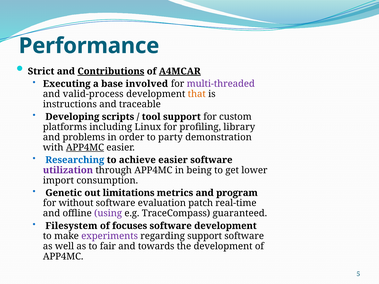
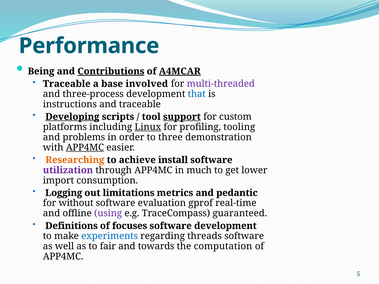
Strict: Strict -> Being
Executing at (67, 84): Executing -> Traceable
valid-process: valid-process -> three-process
that colour: orange -> blue
Developing underline: none -> present
support at (182, 117) underline: none -> present
Linux underline: none -> present
library: library -> tooling
party: party -> three
Researching colour: blue -> orange
achieve easier: easier -> install
being: being -> much
Genetic: Genetic -> Logging
program: program -> pedantic
patch: patch -> gprof
Filesystem: Filesystem -> Definitions
experiments colour: purple -> blue
regarding support: support -> threads
the development: development -> computation
